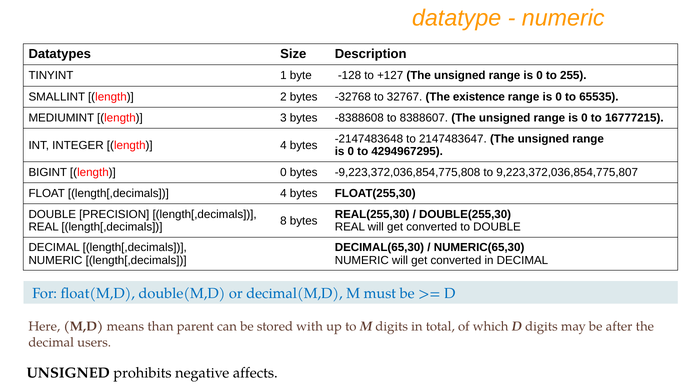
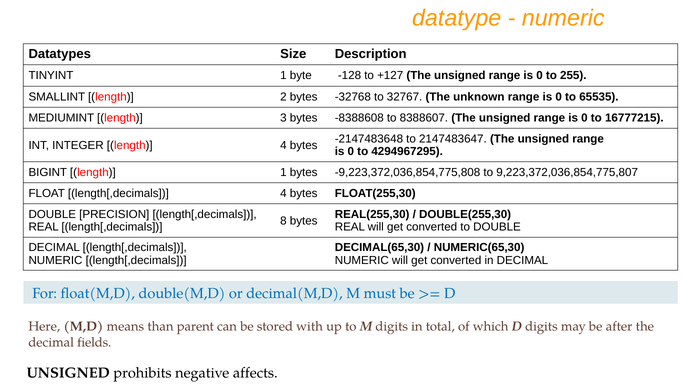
existence: existence -> unknown
length 0: 0 -> 1
users: users -> fields
